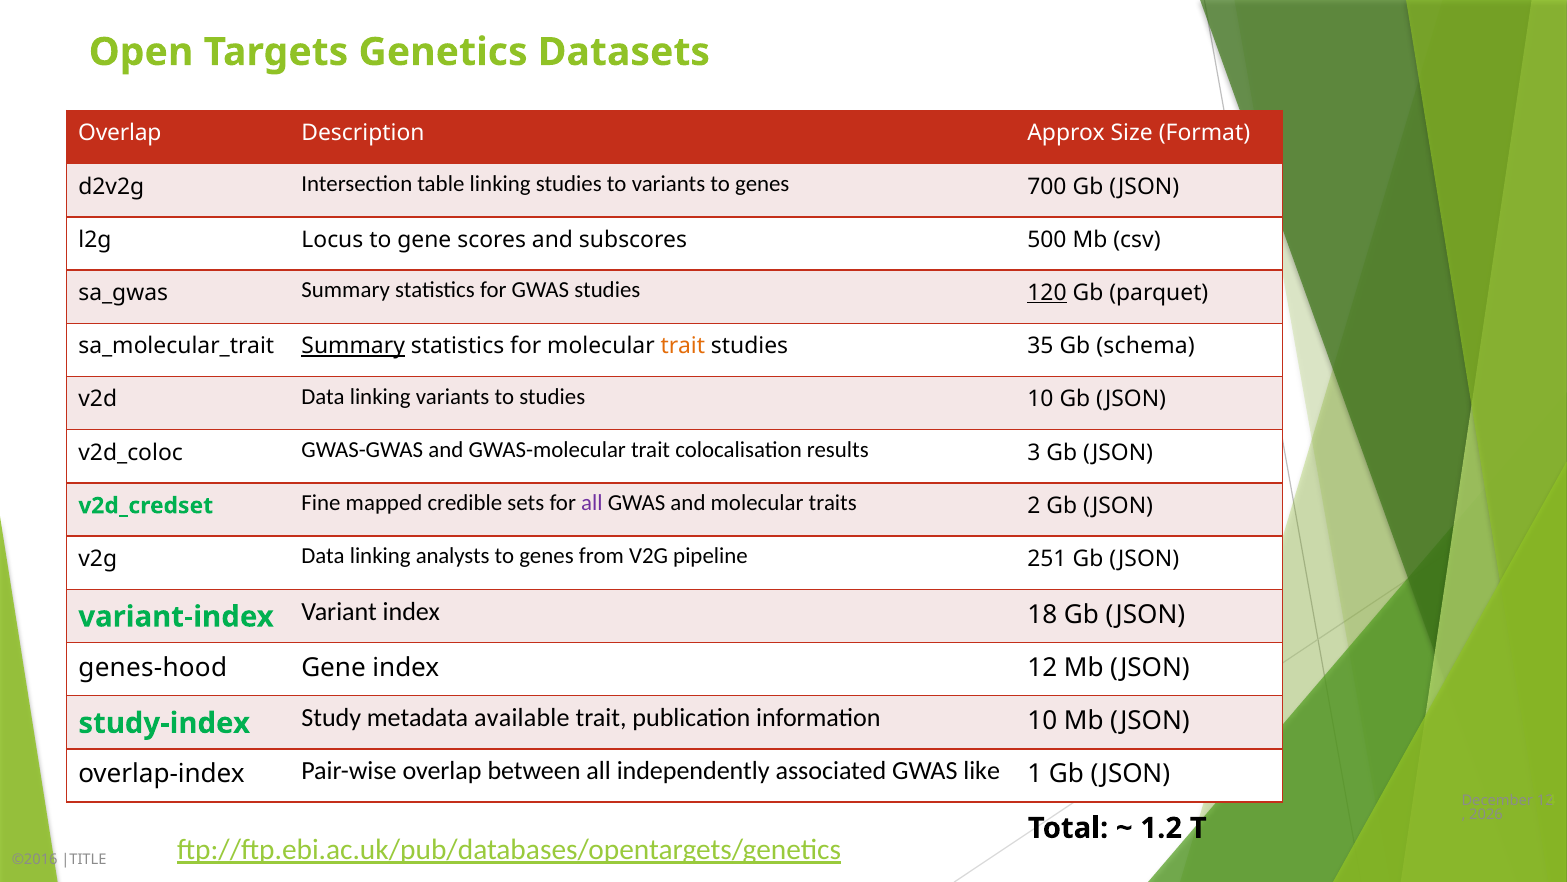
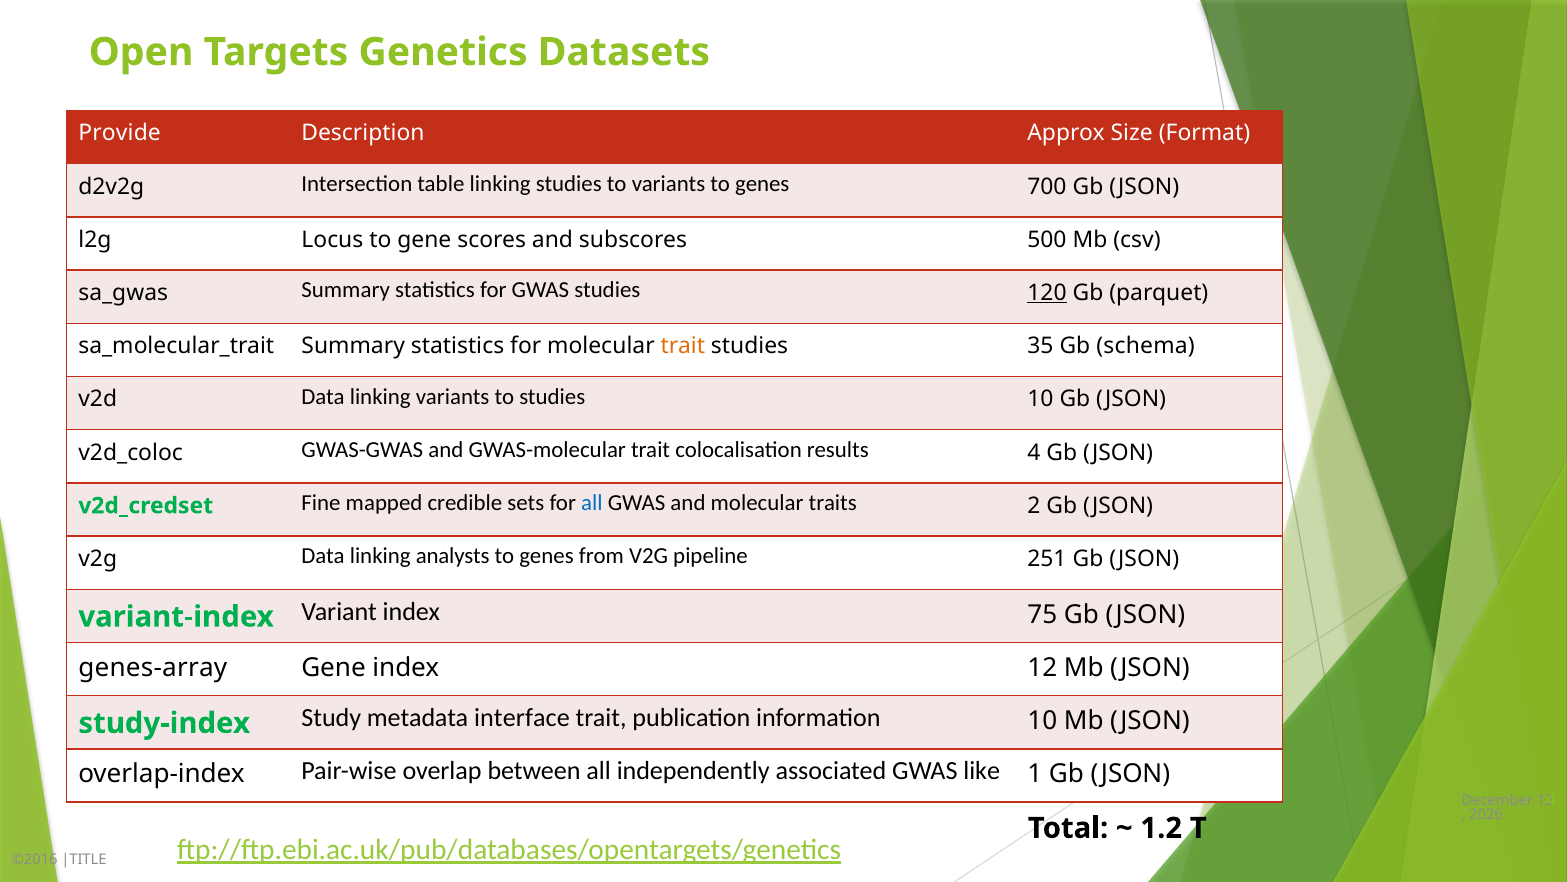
Overlap at (120, 133): Overlap -> Provide
Summary at (353, 346) underline: present -> none
results 3: 3 -> 4
all at (592, 503) colour: purple -> blue
18: 18 -> 75
genes-hood: genes-hood -> genes-array
available: available -> interface
